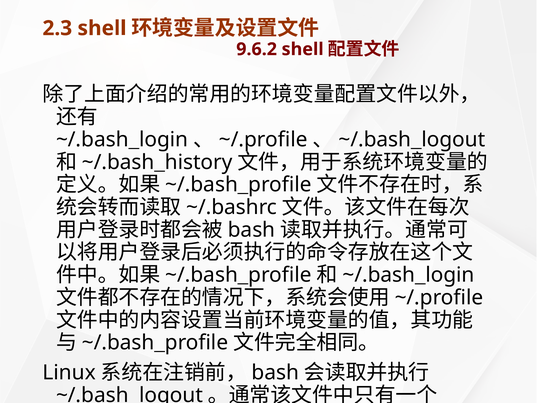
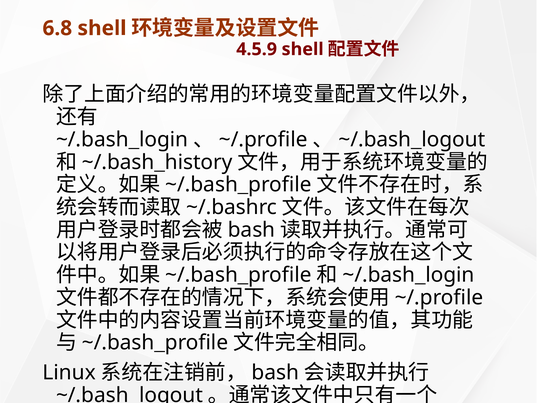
2.3: 2.3 -> 6.8
9.6.2: 9.6.2 -> 4.5.9
